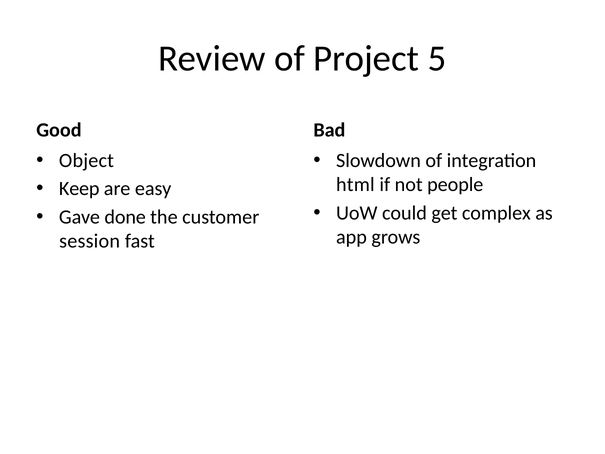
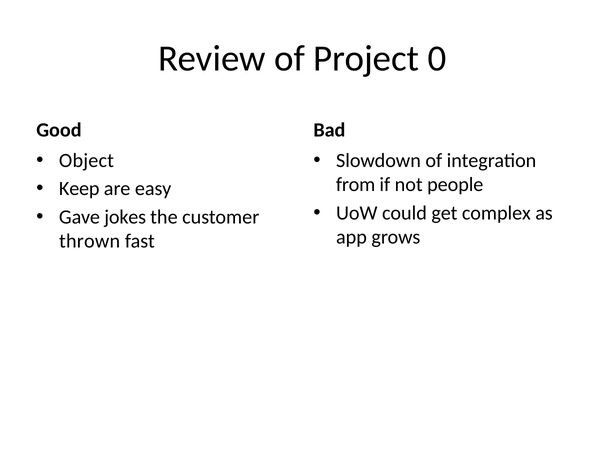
5: 5 -> 0
html: html -> from
done: done -> jokes
session: session -> thrown
